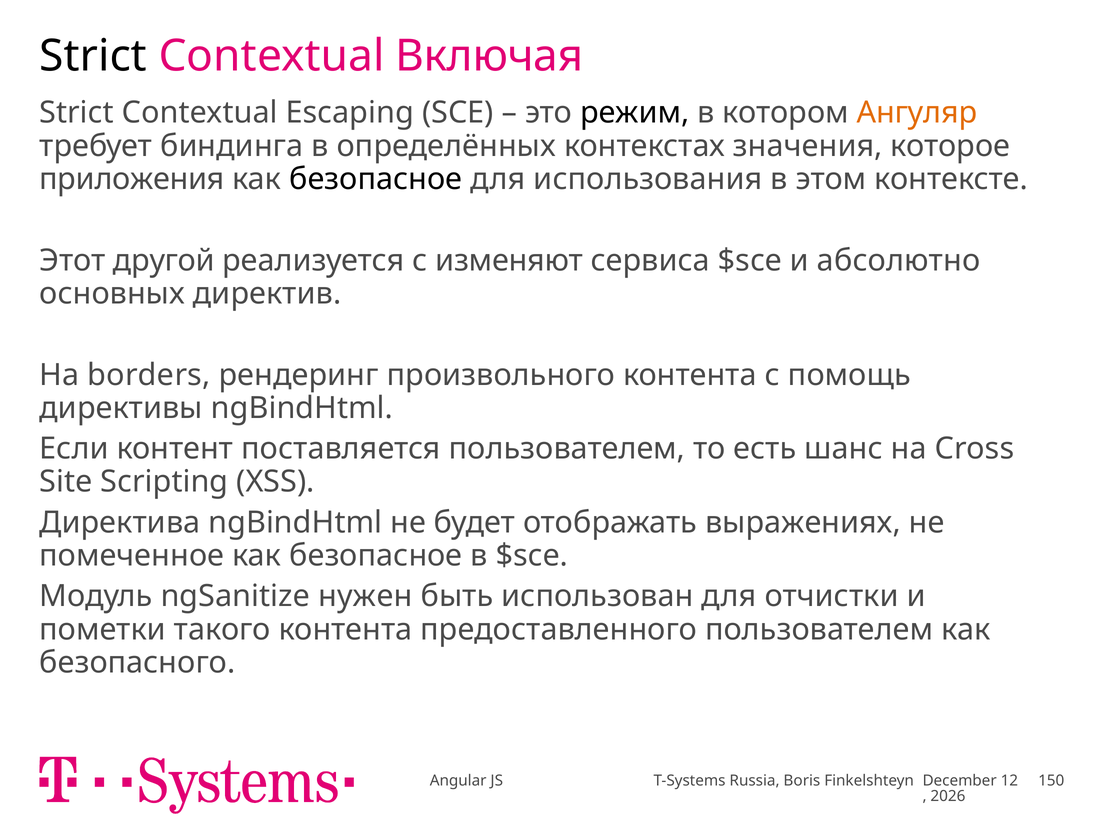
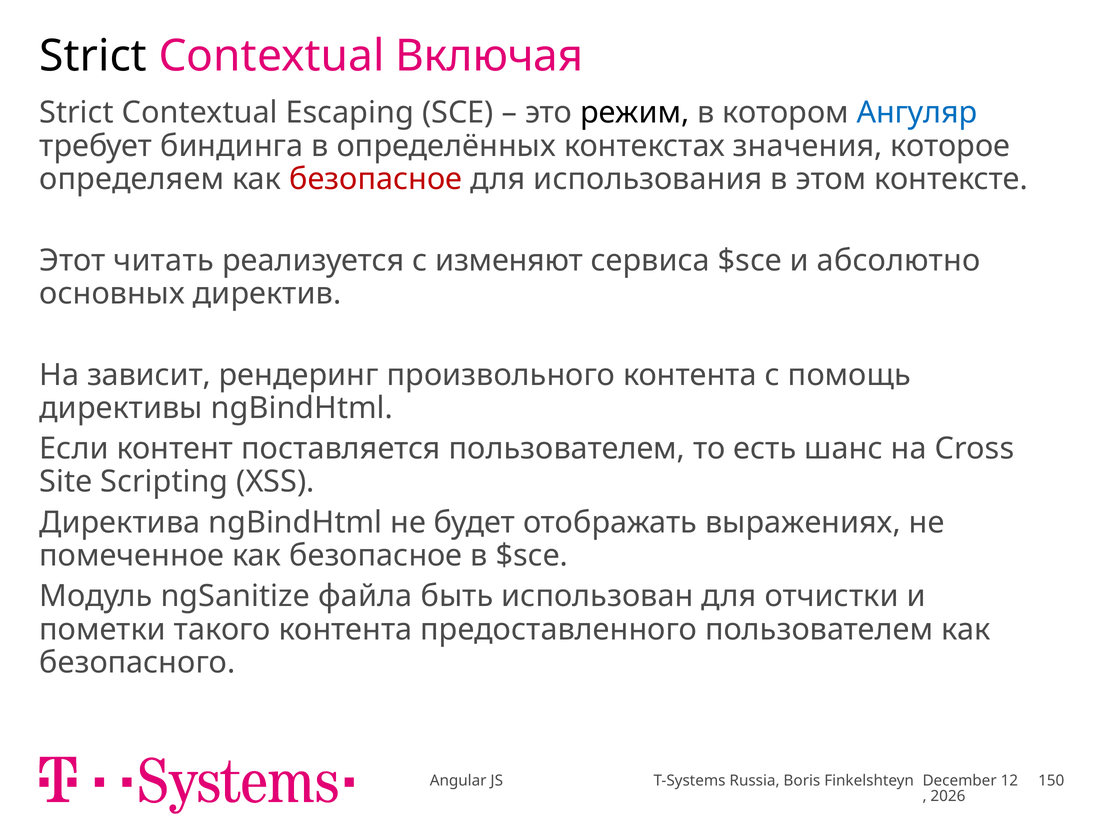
Ангуляр colour: orange -> blue
приложения: приложения -> определяем
безопасное at (376, 179) colour: black -> red
другой: другой -> читать
borders: borders -> зависит
нужен: нужен -> файла
